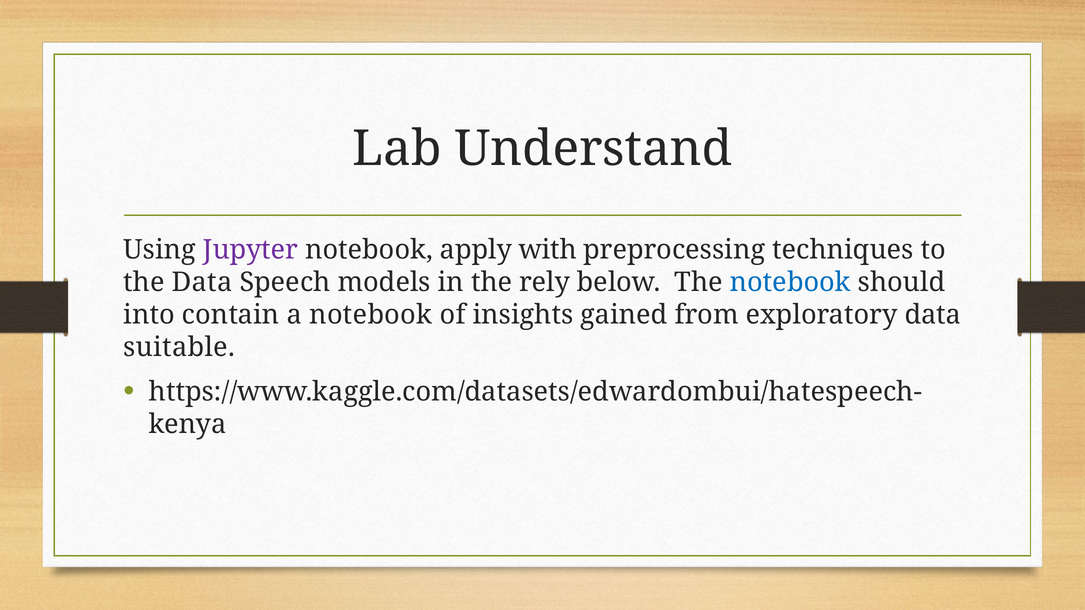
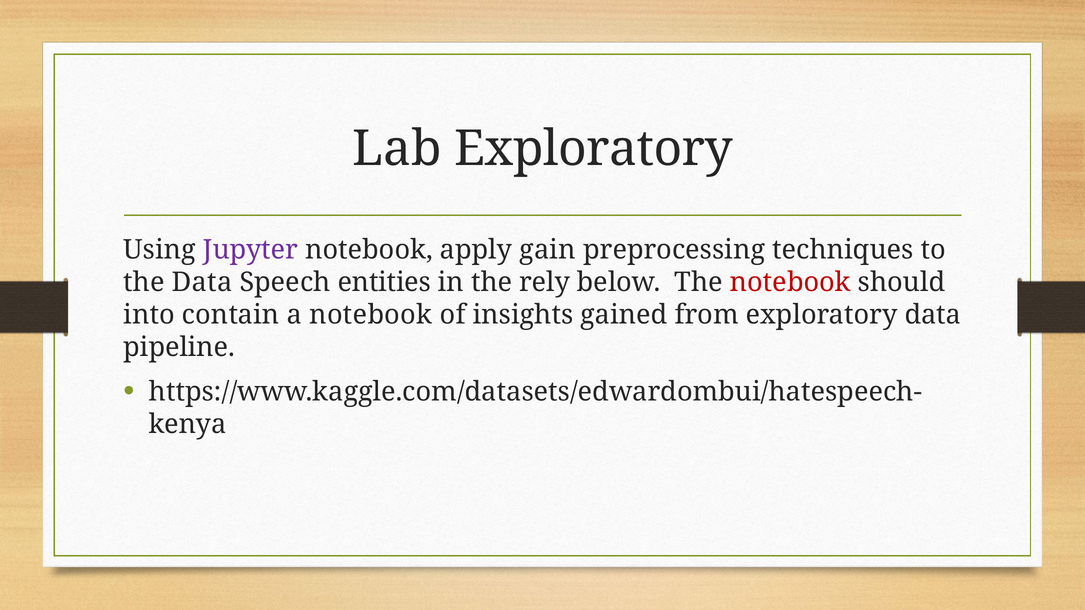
Lab Understand: Understand -> Exploratory
with: with -> gain
models: models -> entities
notebook at (790, 282) colour: blue -> red
suitable: suitable -> pipeline
